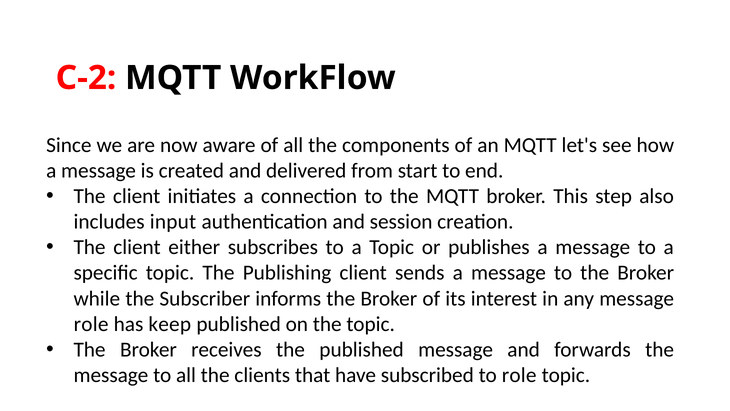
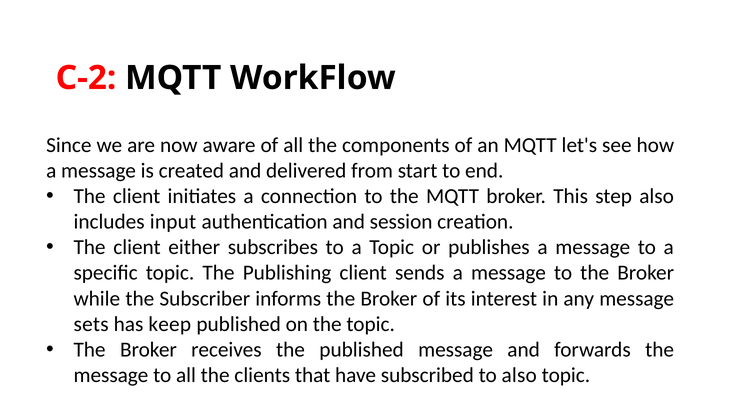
role at (91, 324): role -> sets
to role: role -> also
